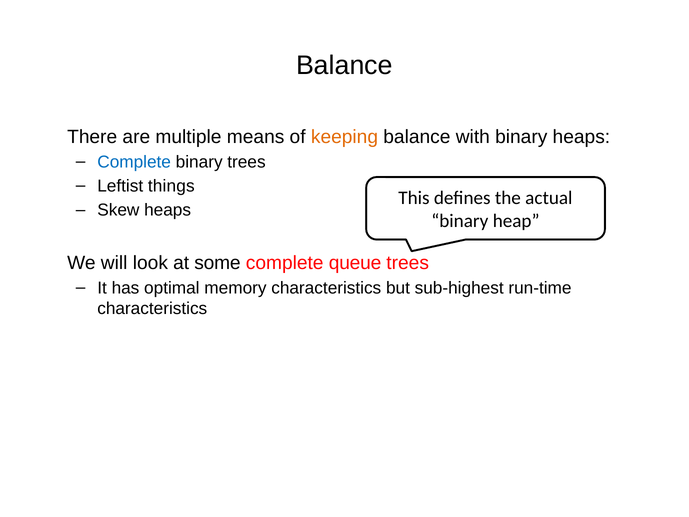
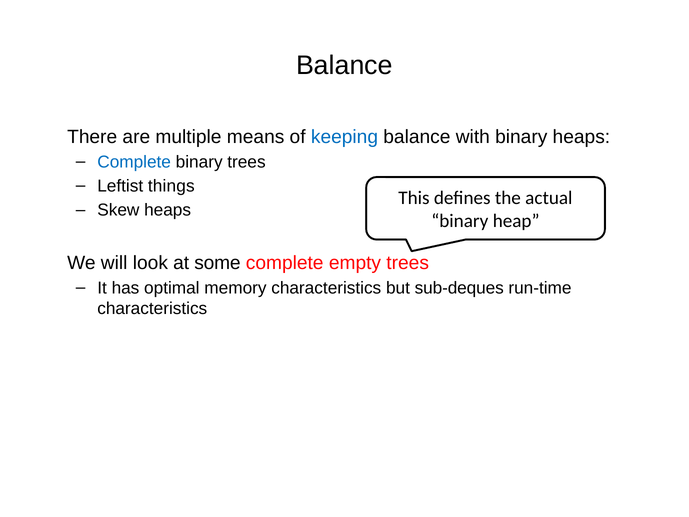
keeping colour: orange -> blue
queue: queue -> empty
sub-highest: sub-highest -> sub-deques
